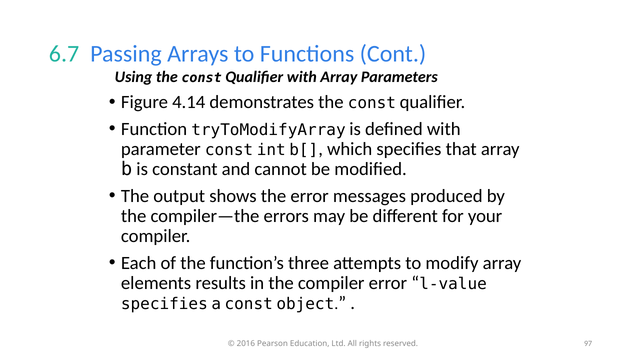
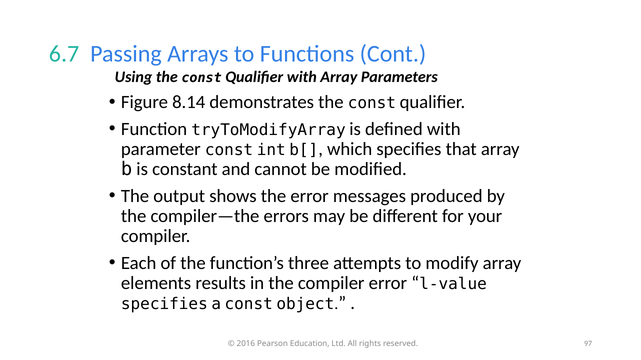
4.14: 4.14 -> 8.14
